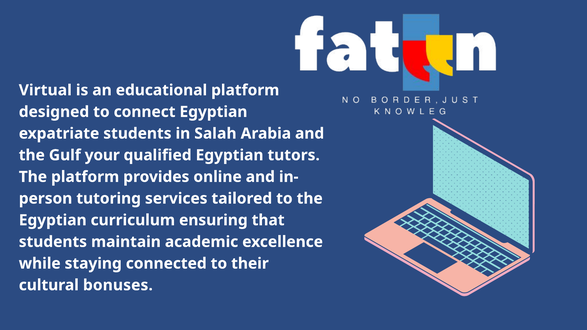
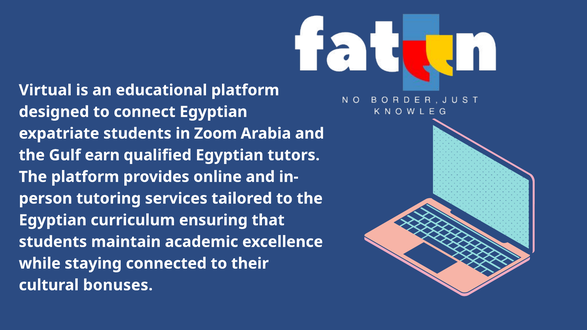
Salah: Salah -> Zoom
your: your -> earn
